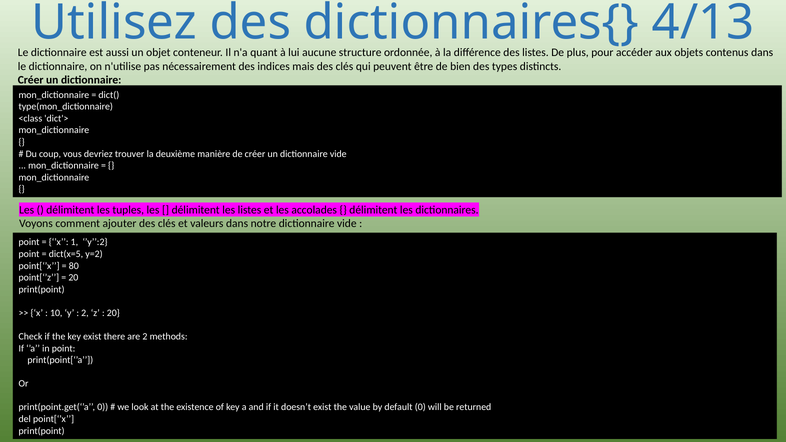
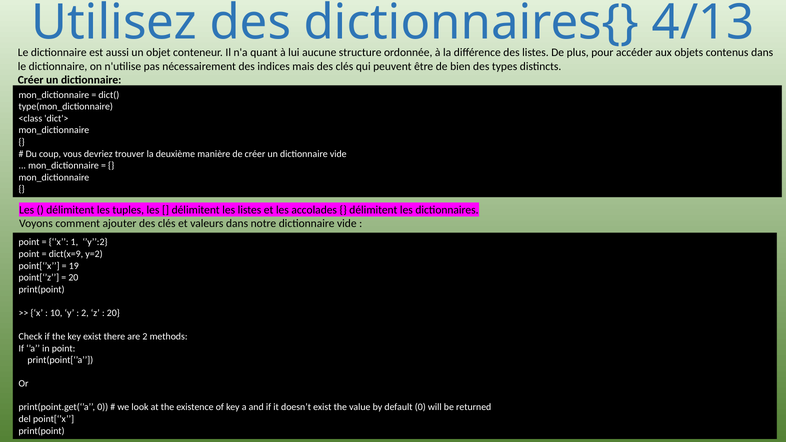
dict(x=5: dict(x=5 -> dict(x=9
80: 80 -> 19
